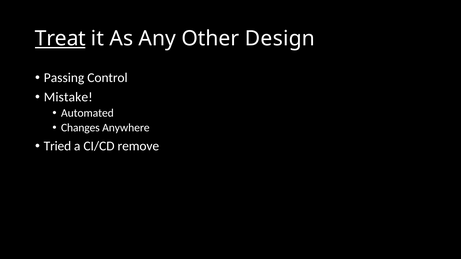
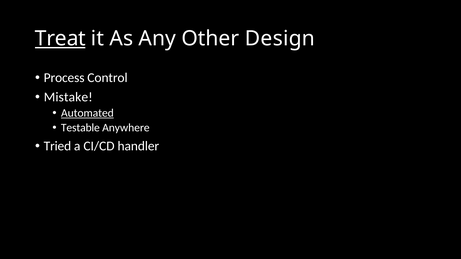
Passing: Passing -> Process
Automated underline: none -> present
Changes: Changes -> Testable
remove: remove -> handler
